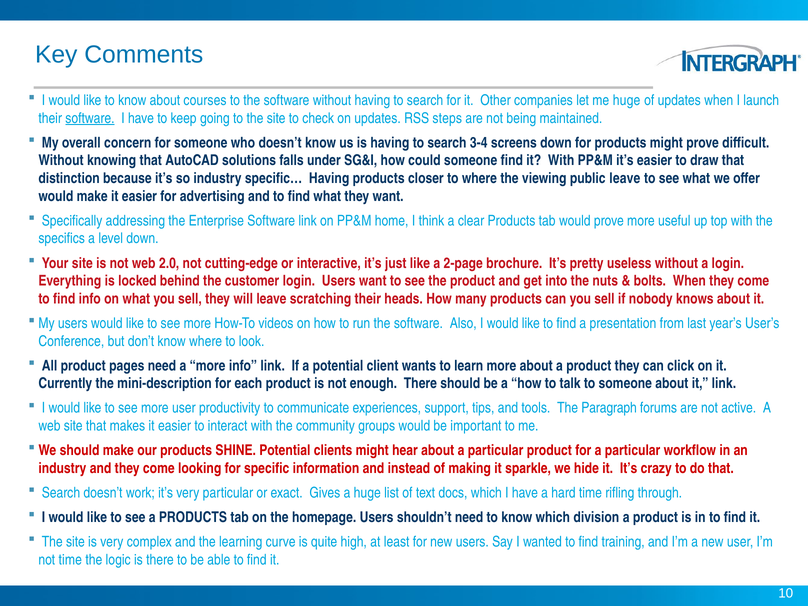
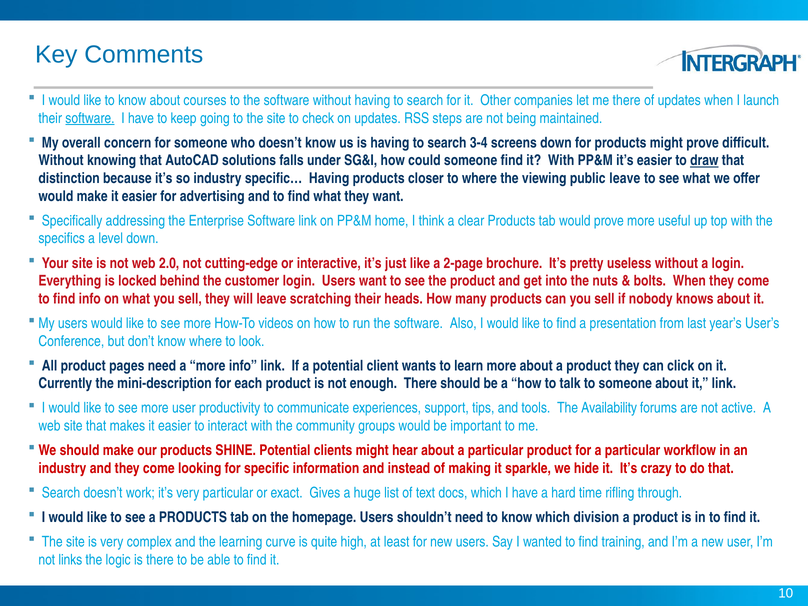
me huge: huge -> there
draw underline: none -> present
Paragraph: Paragraph -> Availability
not time: time -> links
